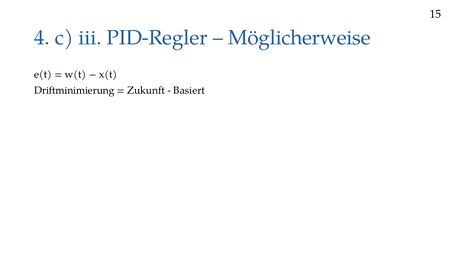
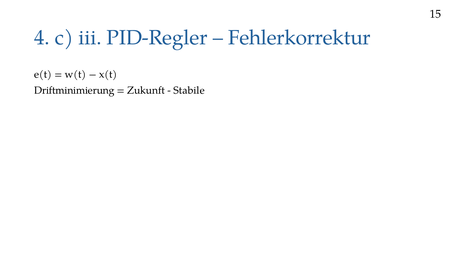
Möglicherweise: Möglicherweise -> Fehlerkorrektur
Basiert: Basiert -> Stabile
